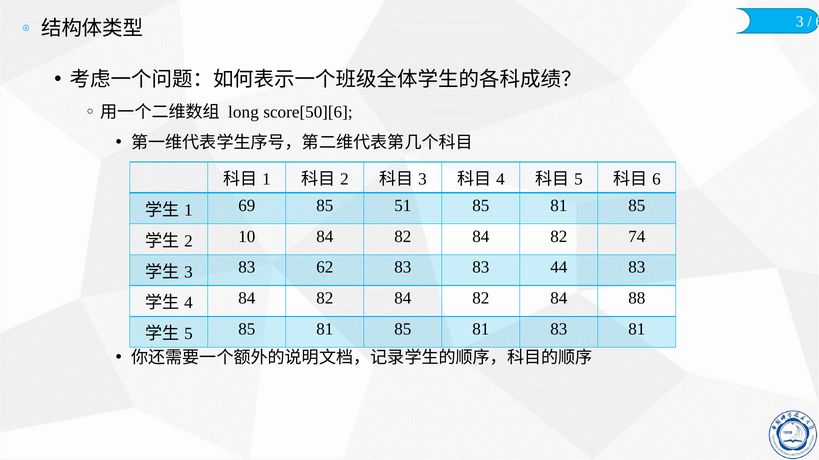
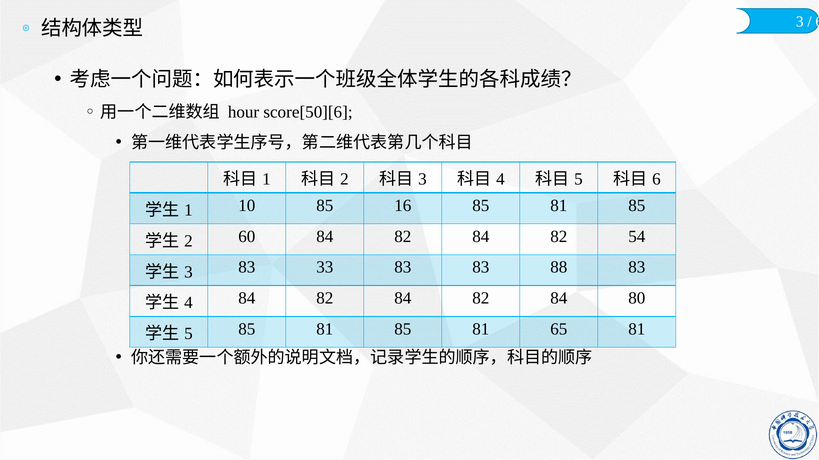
long: long -> hour
69: 69 -> 10
51: 51 -> 16
10: 10 -> 60
74: 74 -> 54
62: 62 -> 33
44: 44 -> 88
88: 88 -> 80
81 83: 83 -> 65
